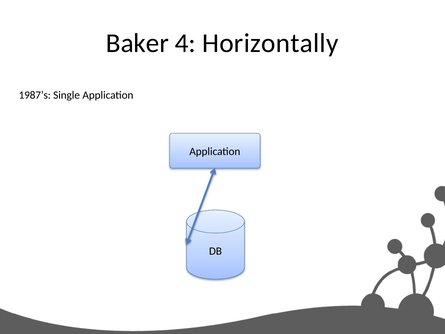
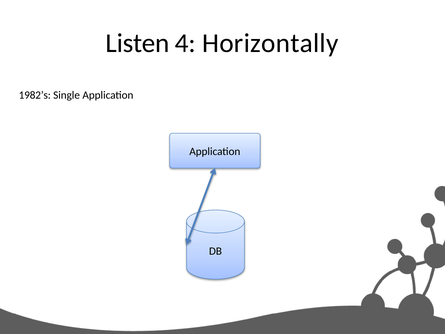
Baker: Baker -> Listen
1987’s: 1987’s -> 1982’s
